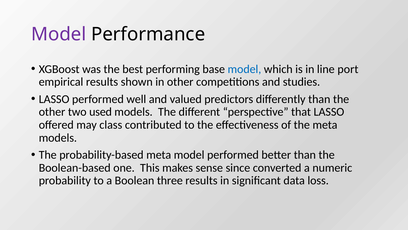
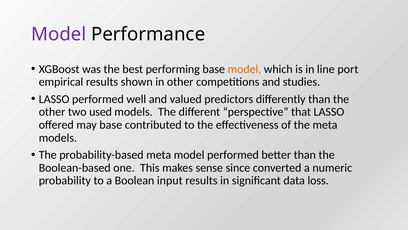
model at (244, 69) colour: blue -> orange
may class: class -> base
three: three -> input
